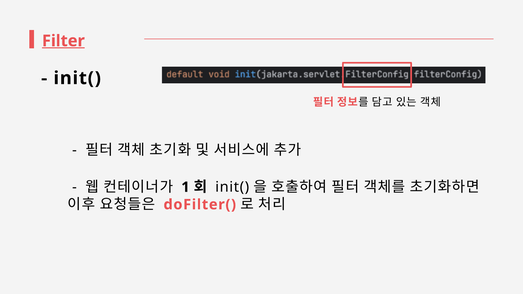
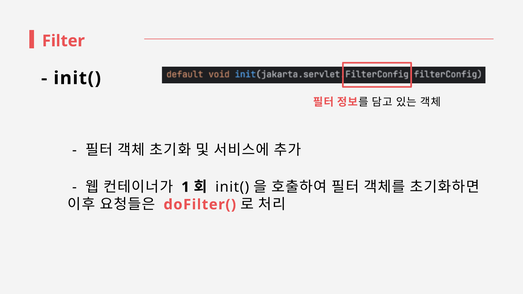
Filter underline: present -> none
